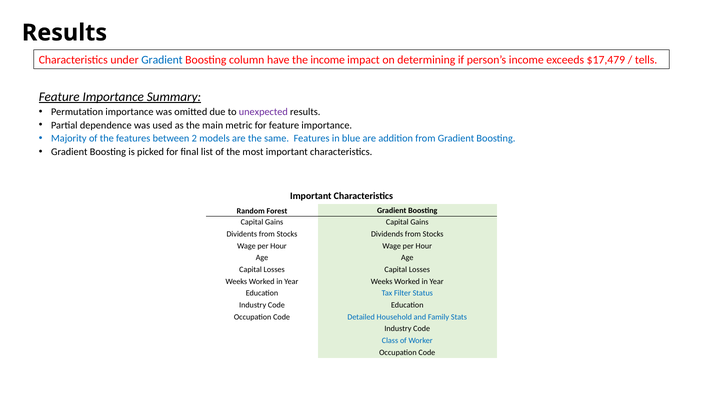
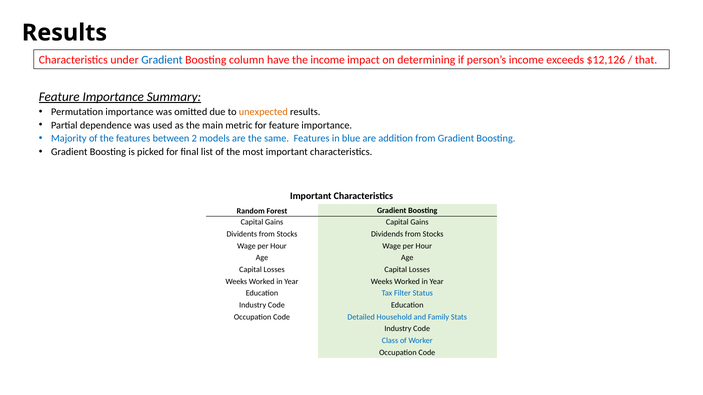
$17,479: $17,479 -> $12,126
tells: tells -> that
unexpected colour: purple -> orange
